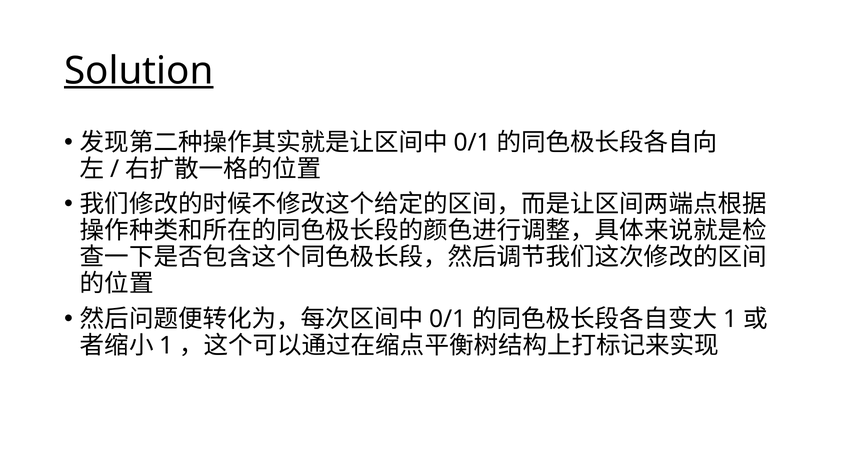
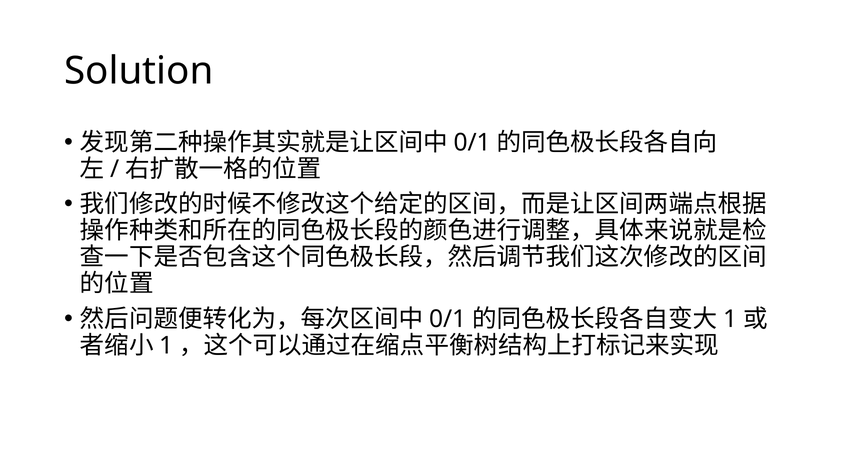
Solution underline: present -> none
